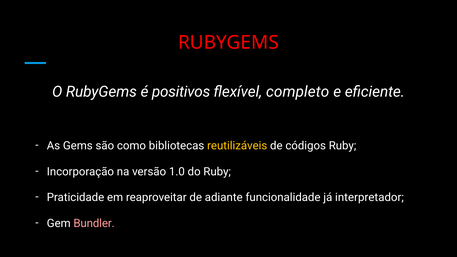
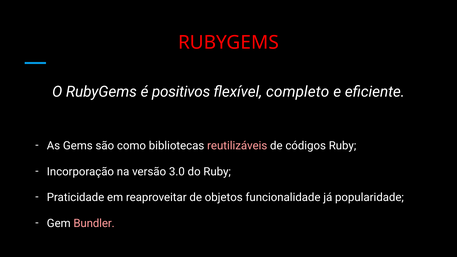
reutilizáveis colour: yellow -> pink
1.0: 1.0 -> 3.0
adiante: adiante -> objetos
interpretador: interpretador -> popularidade
